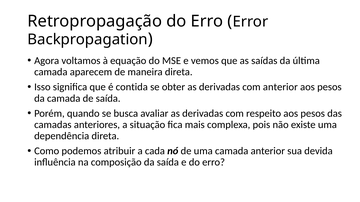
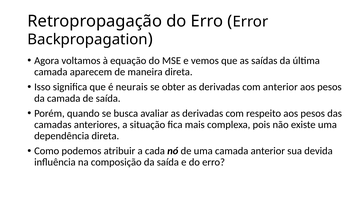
contida: contida -> neurais
